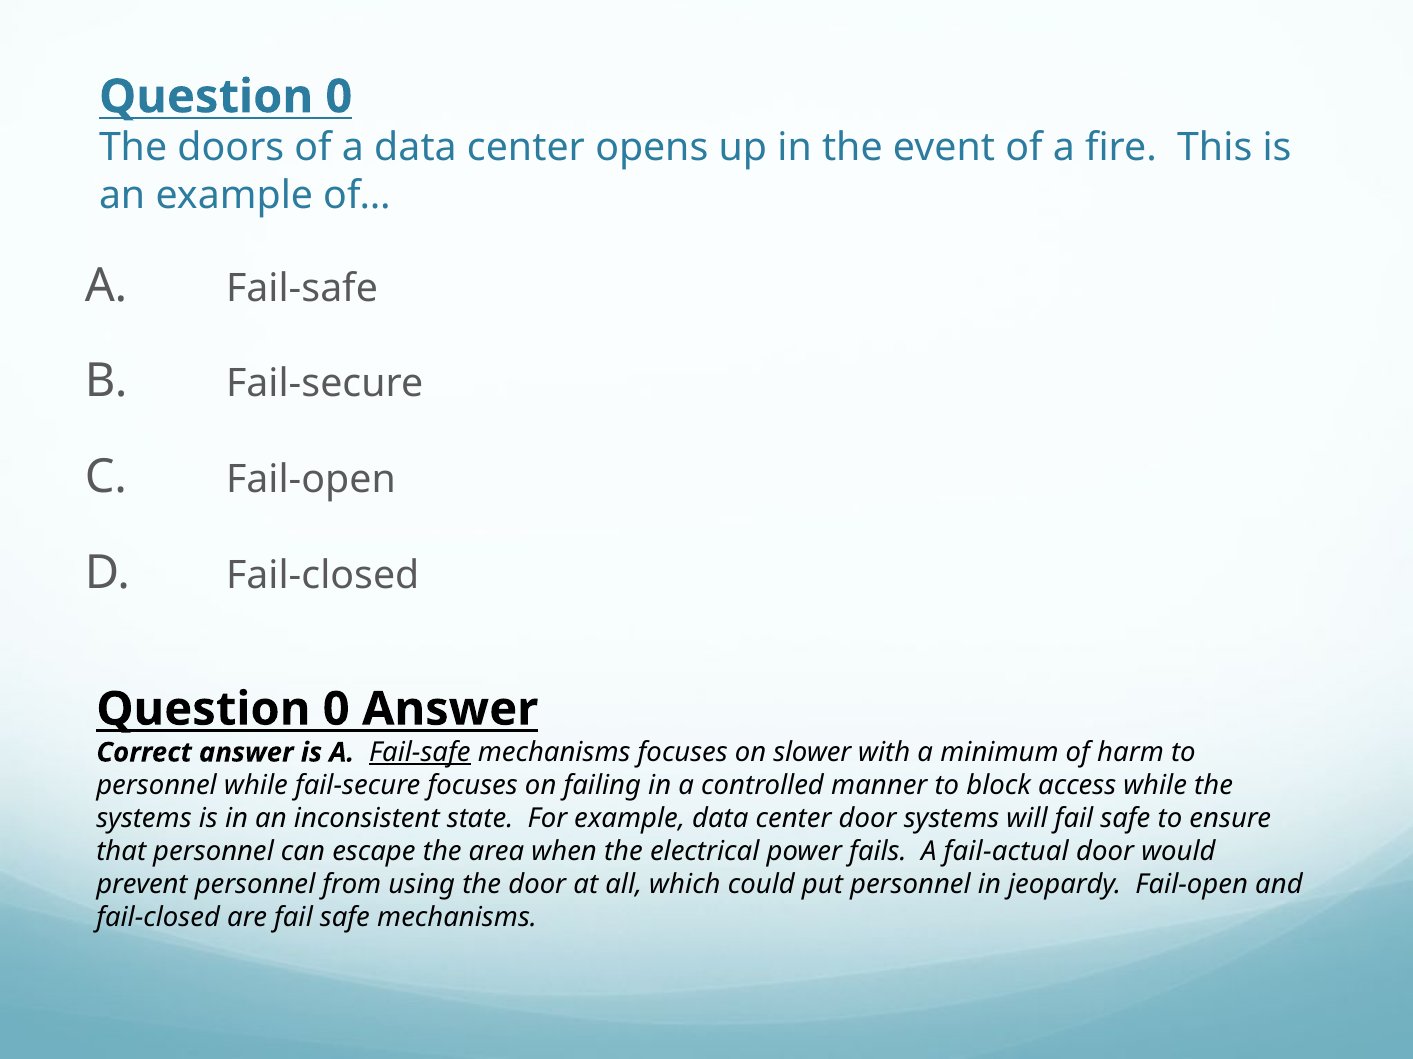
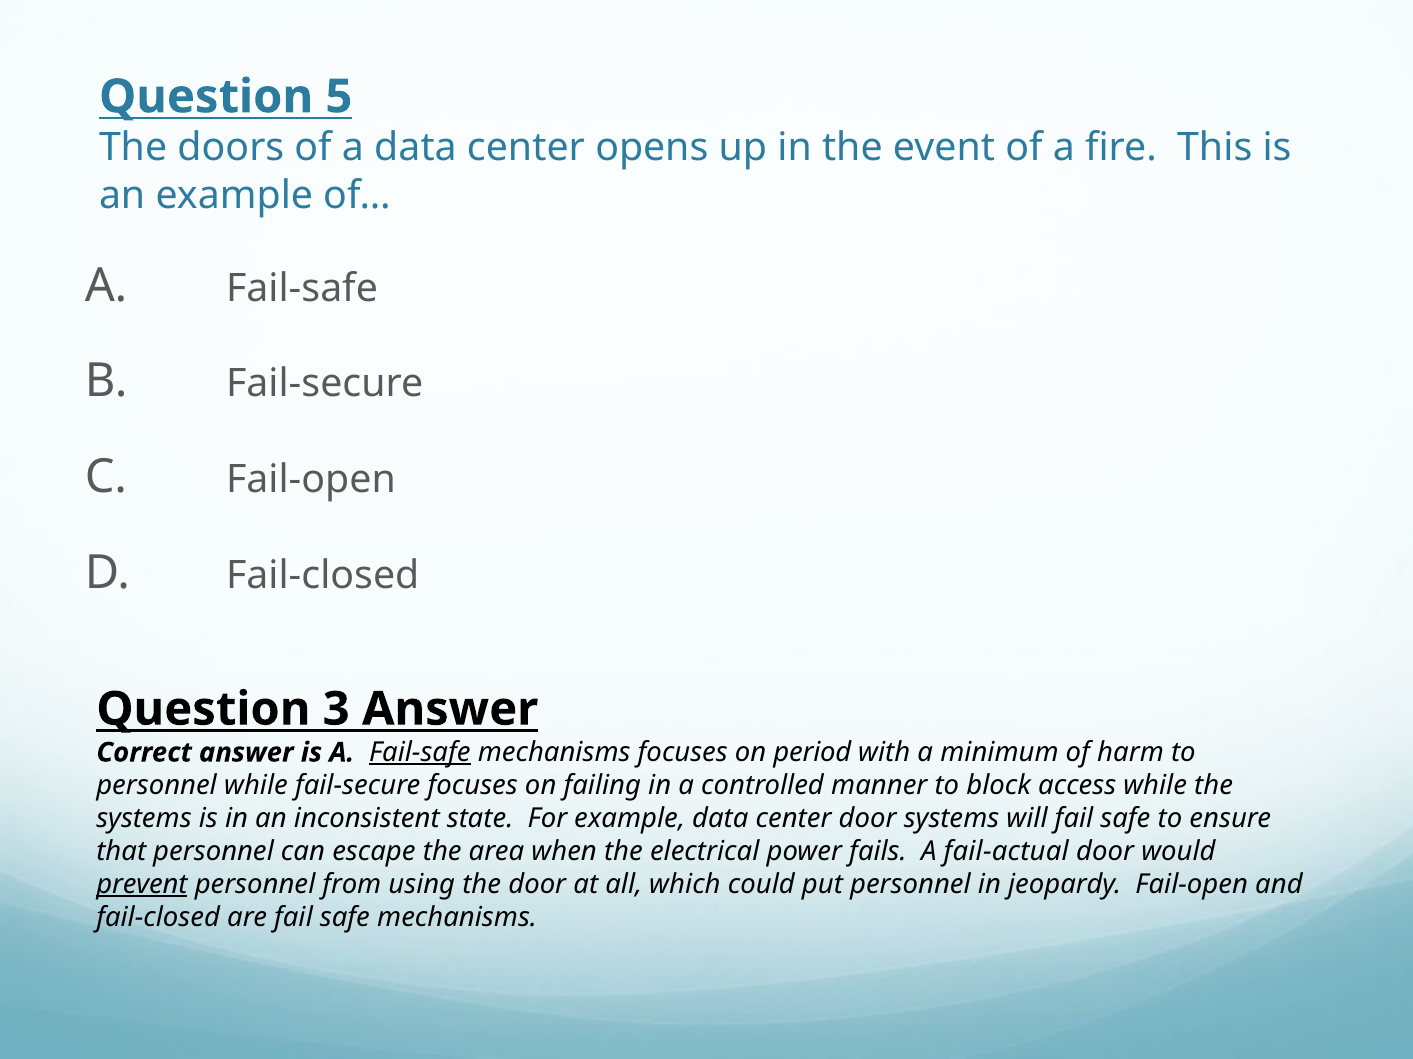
0 at (339, 97): 0 -> 5
0 at (336, 710): 0 -> 3
slower: slower -> period
prevent underline: none -> present
